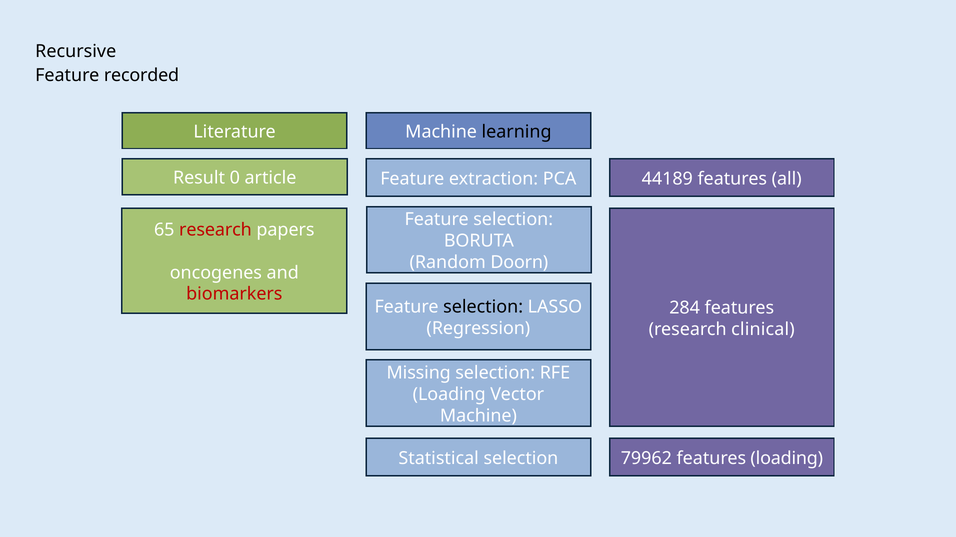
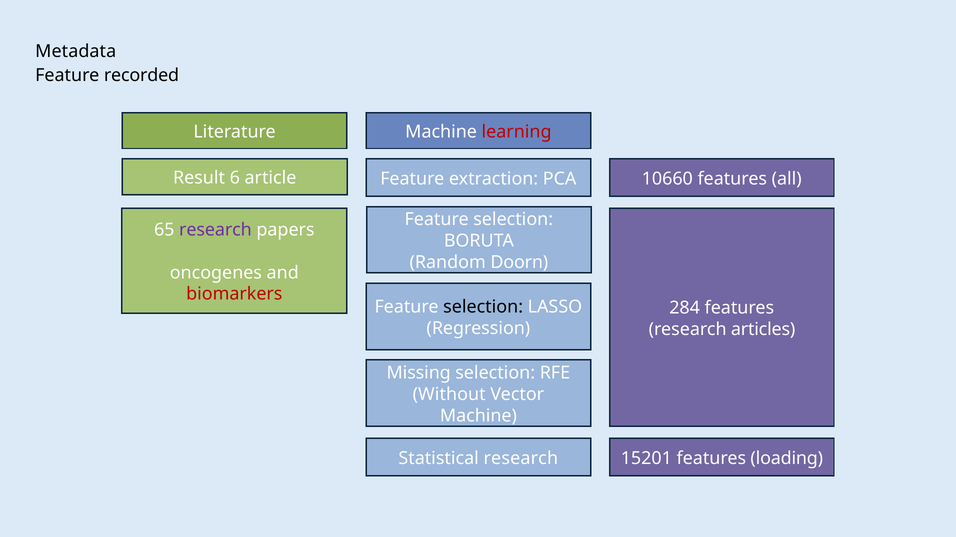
Recursive: Recursive -> Metadata
learning colour: black -> red
0: 0 -> 6
44189: 44189 -> 10660
research at (215, 230) colour: red -> purple
clinical: clinical -> articles
Loading at (449, 395): Loading -> Without
Statistical selection: selection -> research
79962: 79962 -> 15201
